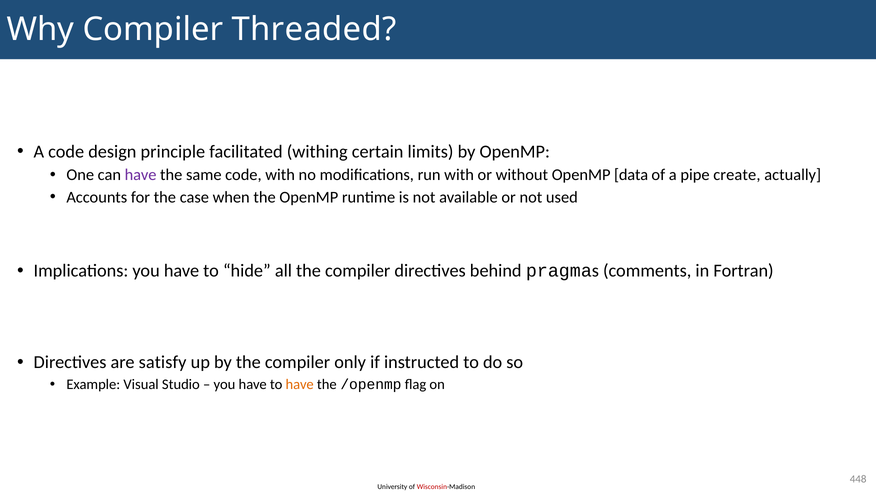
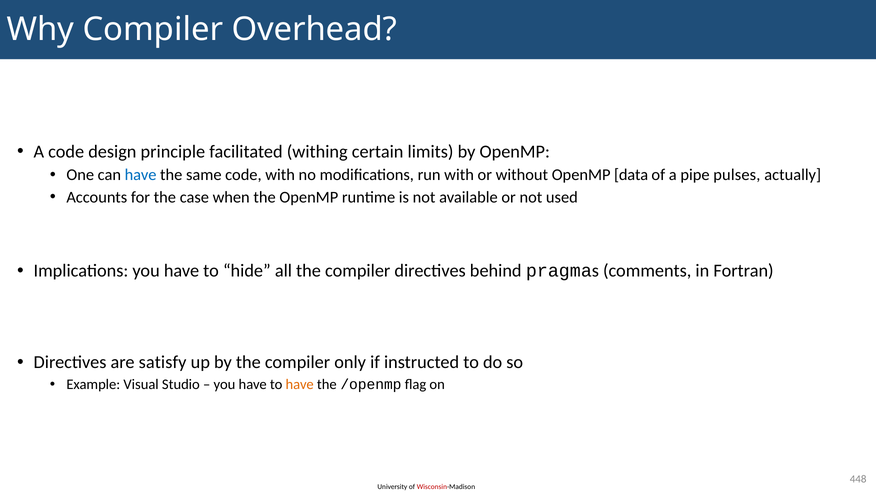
Threaded: Threaded -> Overhead
have at (141, 175) colour: purple -> blue
create: create -> pulses
